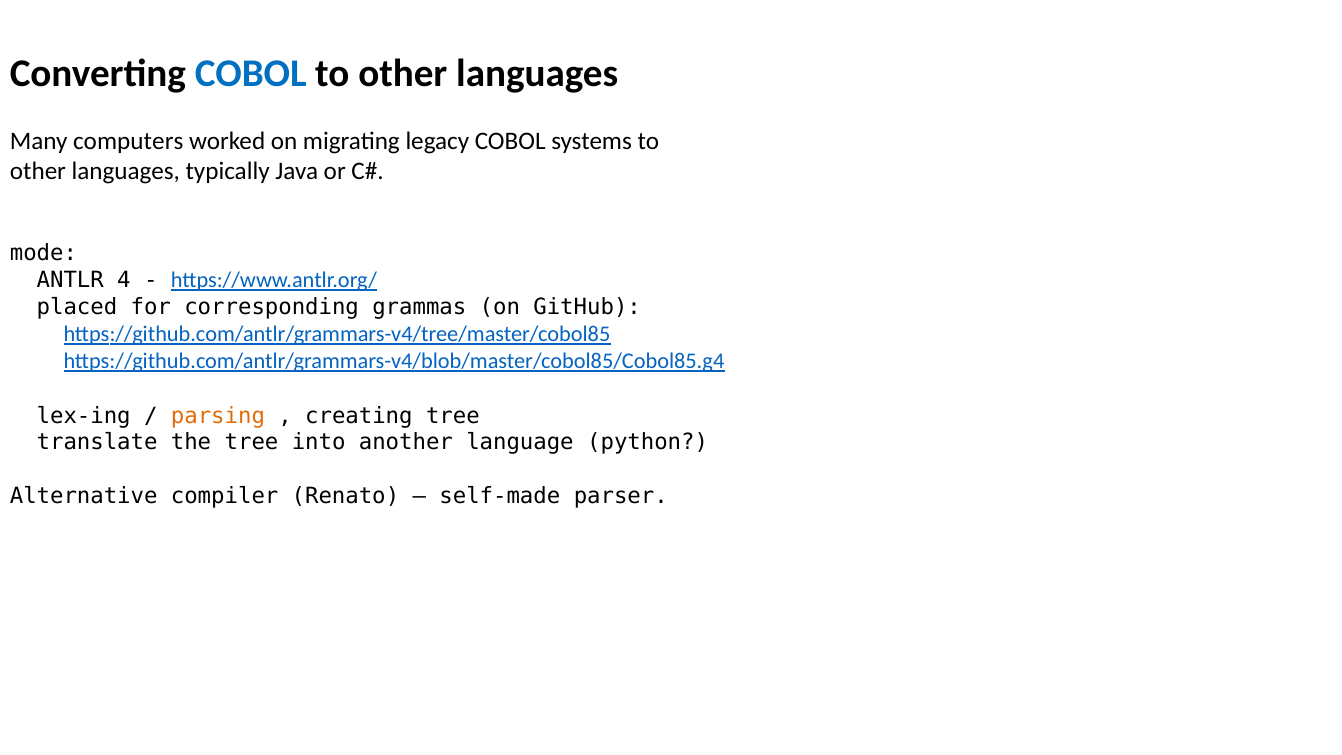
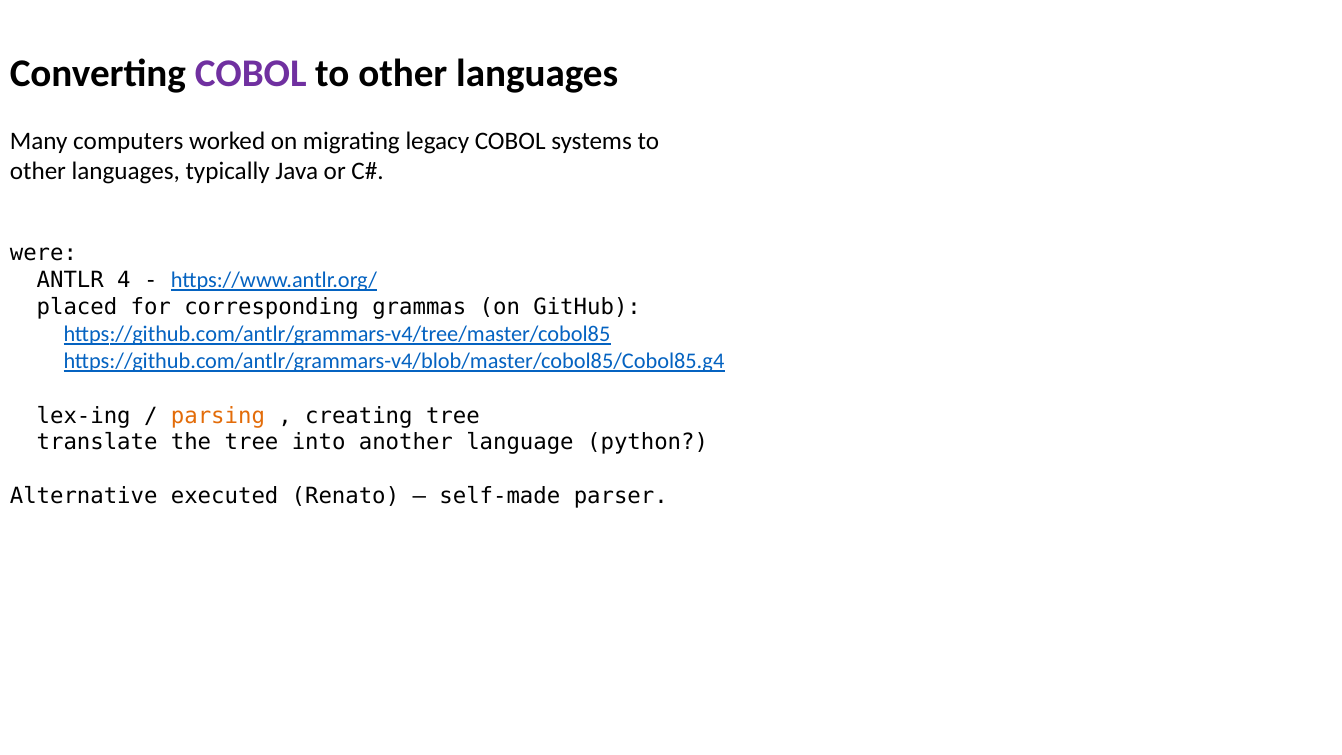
COBOL at (251, 73) colour: blue -> purple
mode: mode -> were
compiler: compiler -> executed
